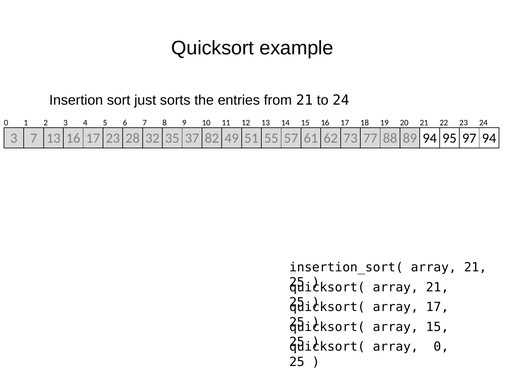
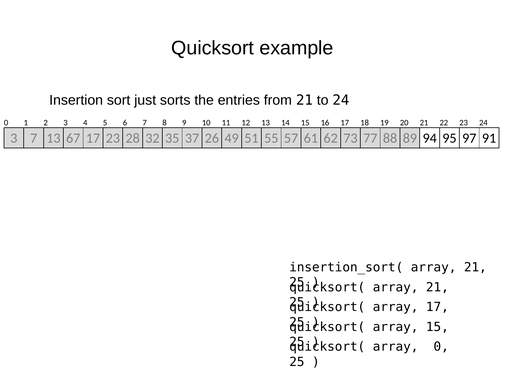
13 16: 16 -> 67
82: 82 -> 26
97 94: 94 -> 91
